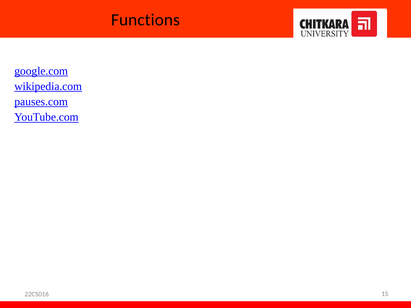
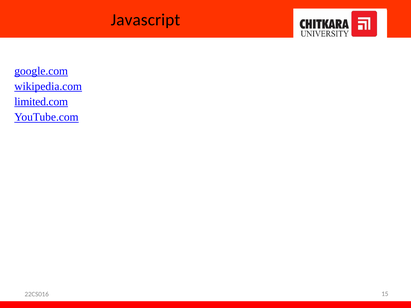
Functions: Functions -> Javascript
pauses.com: pauses.com -> limited.com
